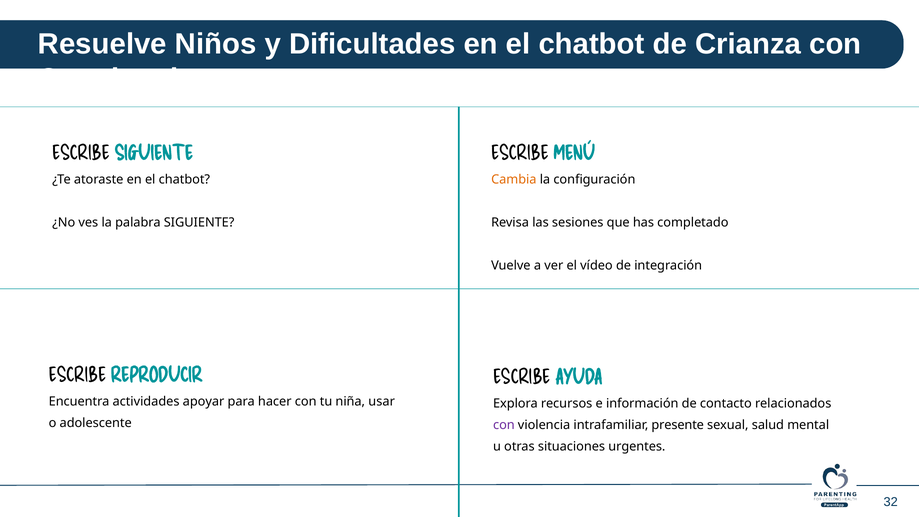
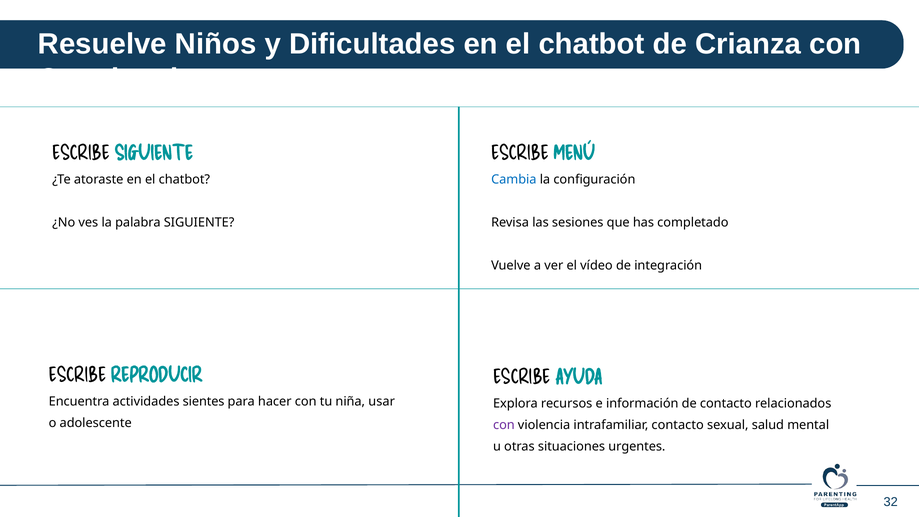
Cambia colour: orange -> blue
apoyar: apoyar -> sientes
intrafamiliar presente: presente -> contacto
